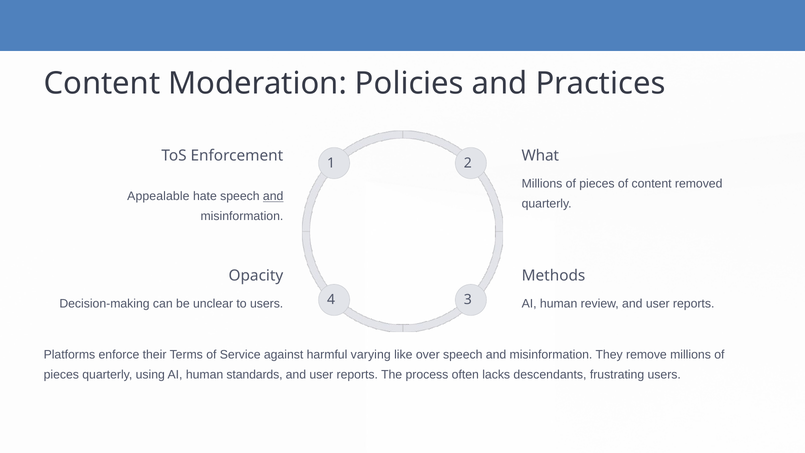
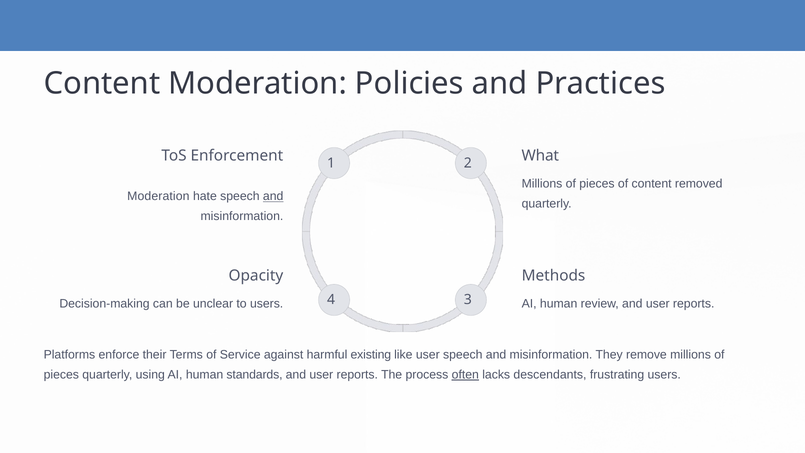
Appealable at (158, 196): Appealable -> Moderation
varying: varying -> existing
like over: over -> user
often underline: none -> present
